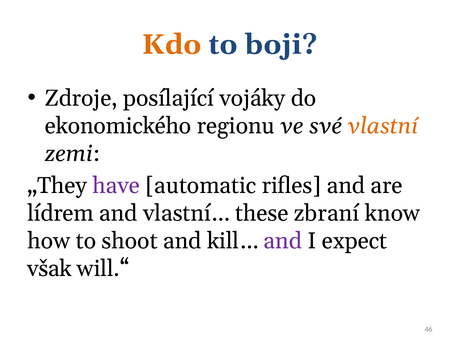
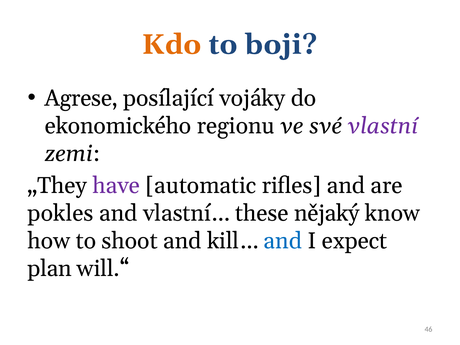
Zdroje: Zdroje -> Agrese
vlastní colour: orange -> purple
lídrem: lídrem -> pokles
zbraní: zbraní -> nějaký
and at (283, 241) colour: purple -> blue
však: však -> plan
